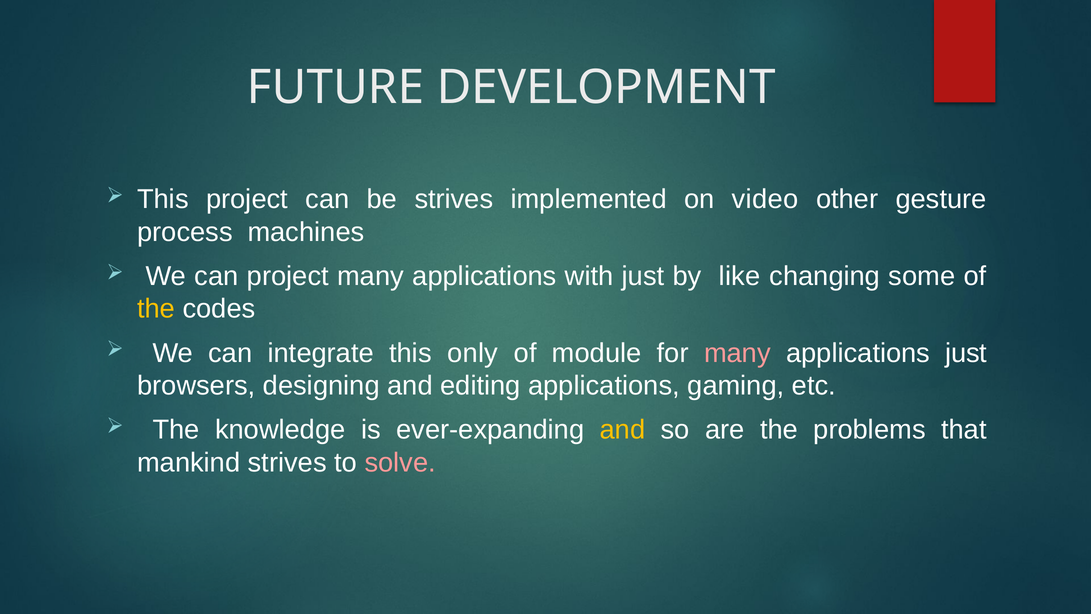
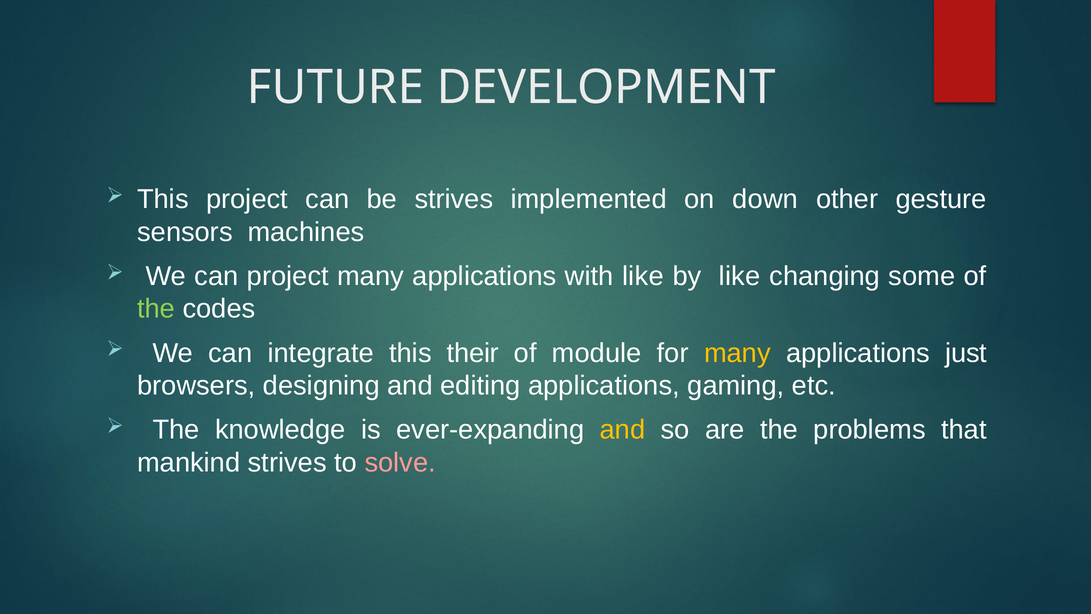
video: video -> down
process: process -> sensors
with just: just -> like
the at (156, 309) colour: yellow -> light green
only: only -> their
many at (737, 353) colour: pink -> yellow
